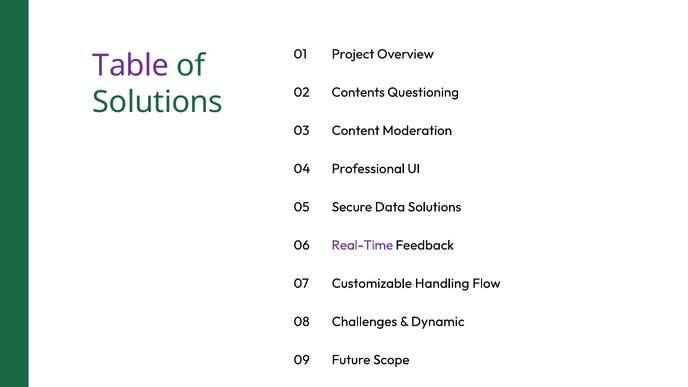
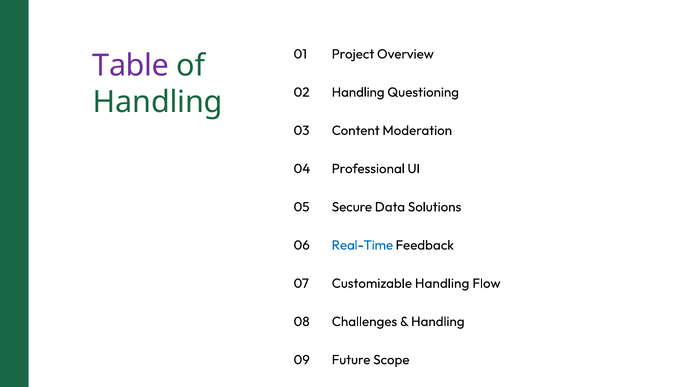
02 Contents: Contents -> Handling
Solutions at (158, 102): Solutions -> Handling
Real-Time colour: purple -> blue
Dynamic at (438, 322): Dynamic -> Handling
